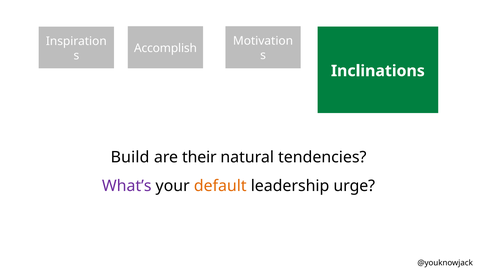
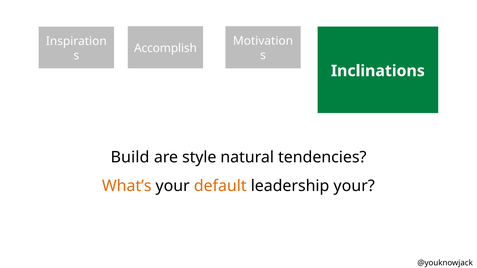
their: their -> style
What’s colour: purple -> orange
leadership urge: urge -> your
